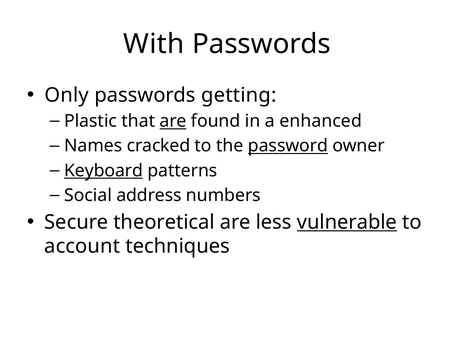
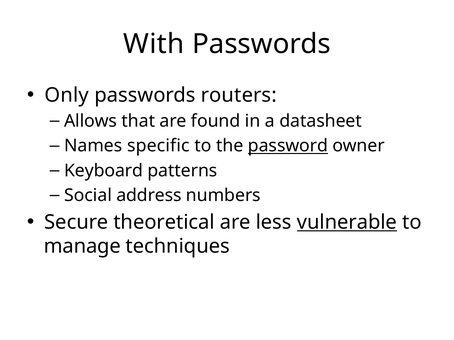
getting: getting -> routers
Plastic: Plastic -> Allows
are at (173, 121) underline: present -> none
enhanced: enhanced -> datasheet
cracked: cracked -> specific
Keyboard underline: present -> none
account: account -> manage
